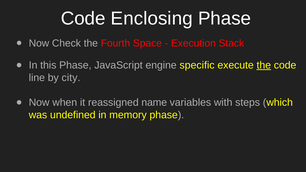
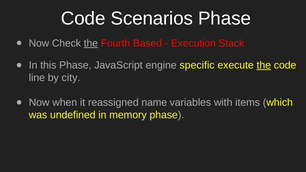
Enclosing: Enclosing -> Scenarios
the at (91, 43) underline: none -> present
Space: Space -> Based
steps: steps -> items
